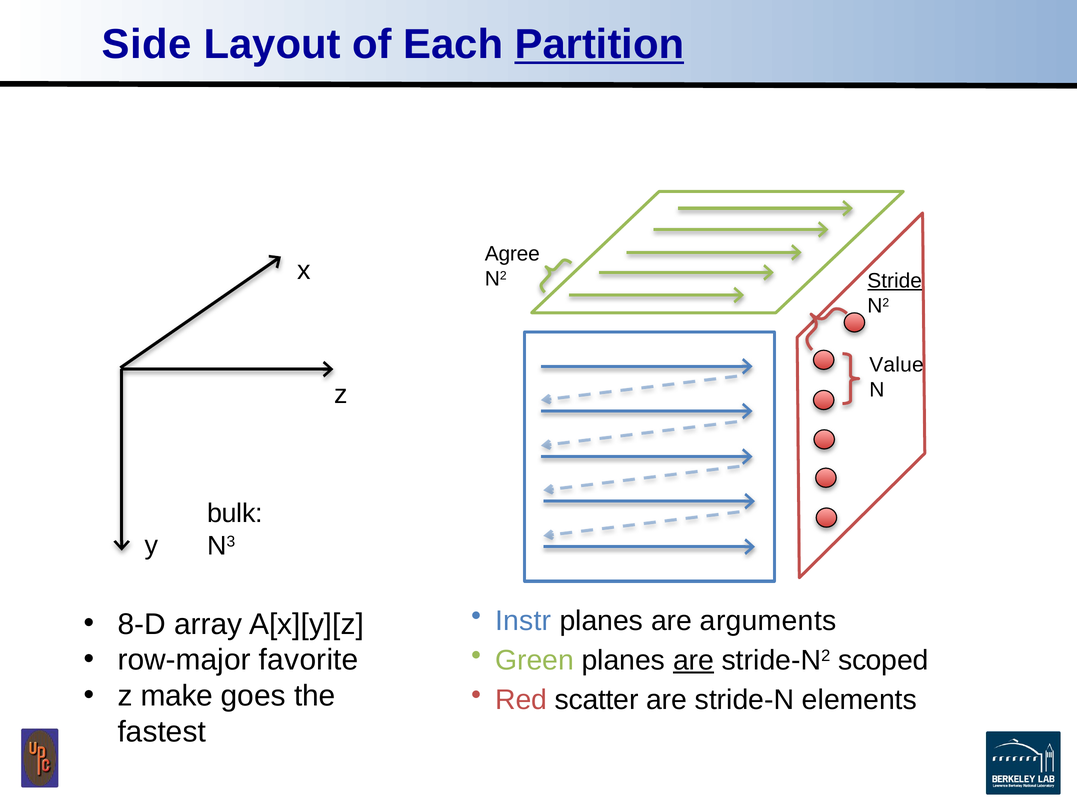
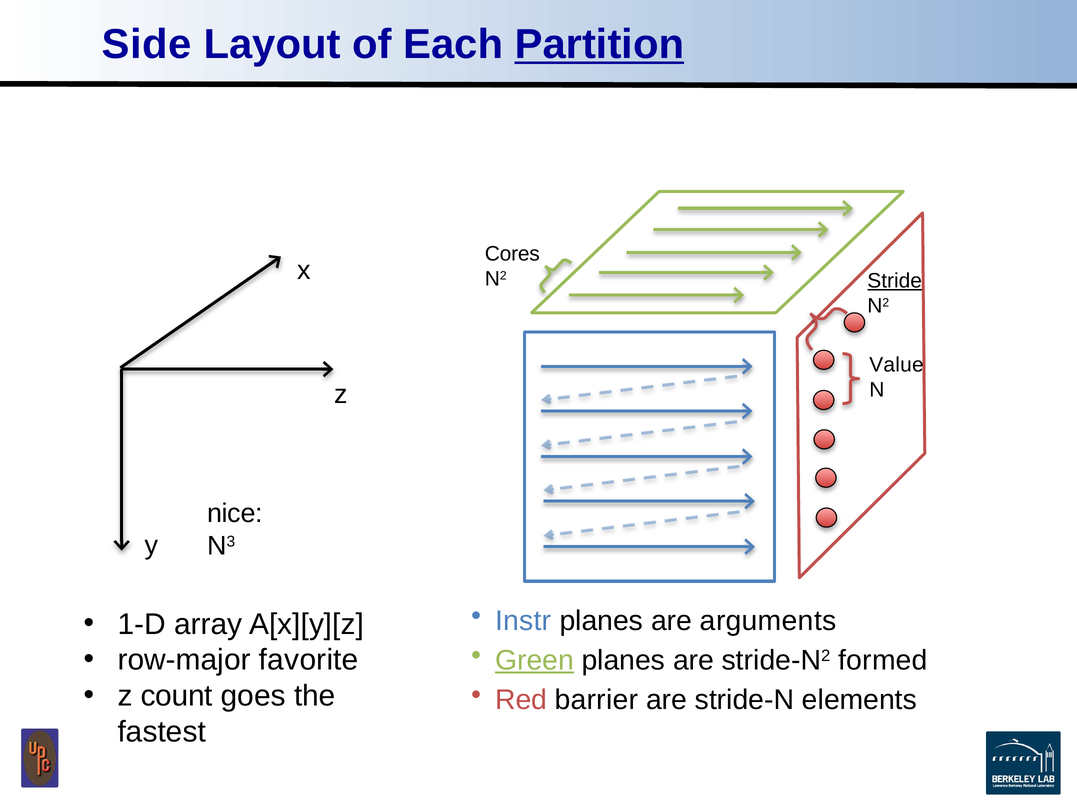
Agree: Agree -> Cores
bulk: bulk -> nice
8-D: 8-D -> 1-D
Green underline: none -> present
are at (694, 661) underline: present -> none
scoped: scoped -> formed
make: make -> count
scatter: scatter -> barrier
